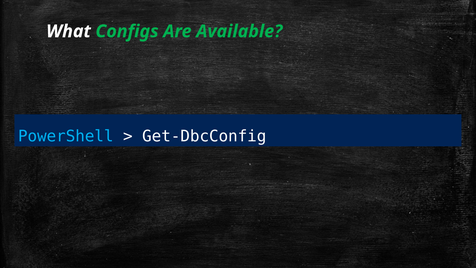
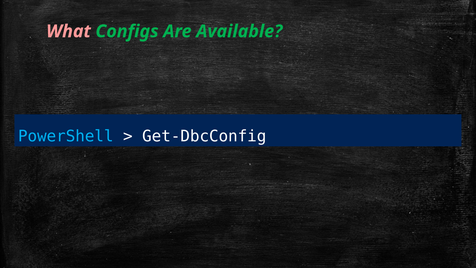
What colour: white -> pink
